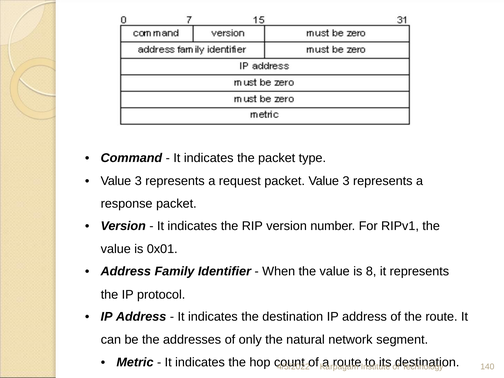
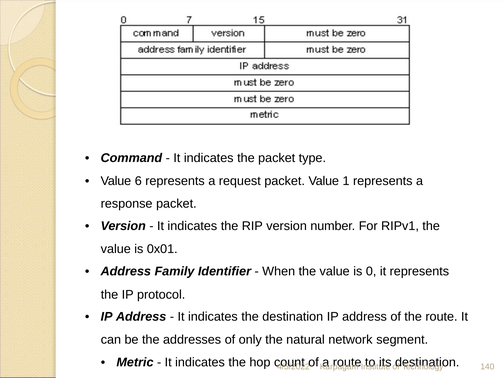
3 at (138, 181): 3 -> 6
packet Value 3: 3 -> 1
8: 8 -> 0
